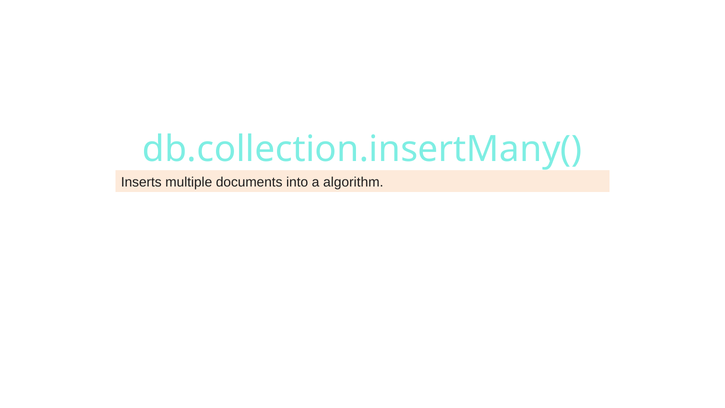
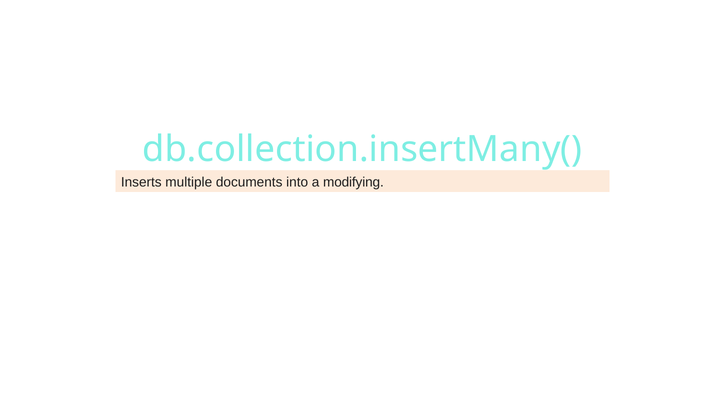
algorithm: algorithm -> modifying
